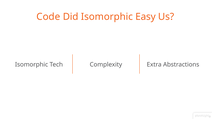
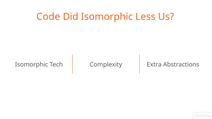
Easy: Easy -> Less
